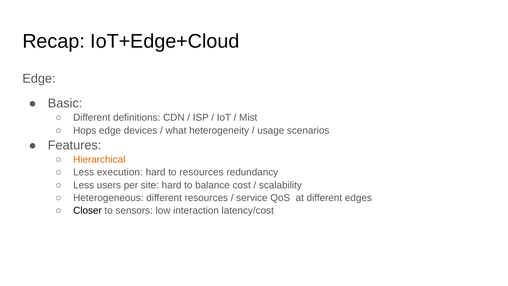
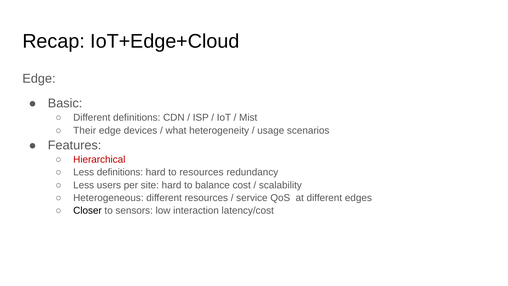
Hops: Hops -> Their
Hierarchical colour: orange -> red
Less execution: execution -> definitions
